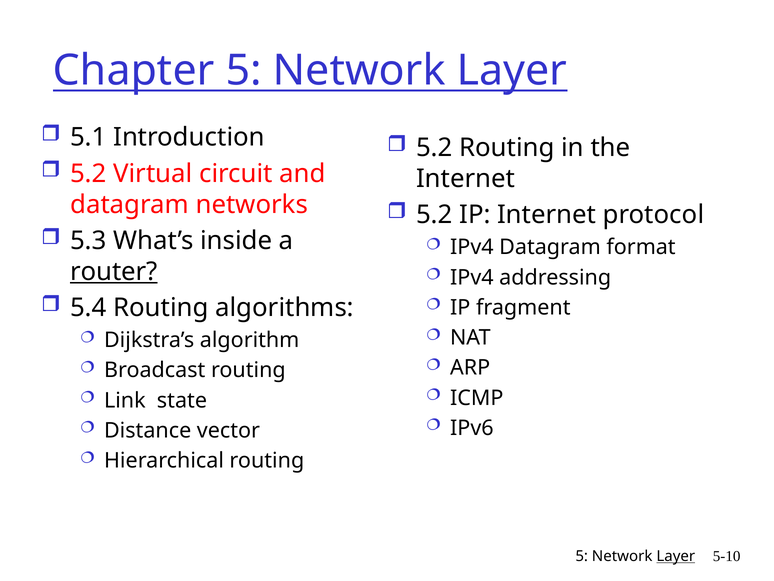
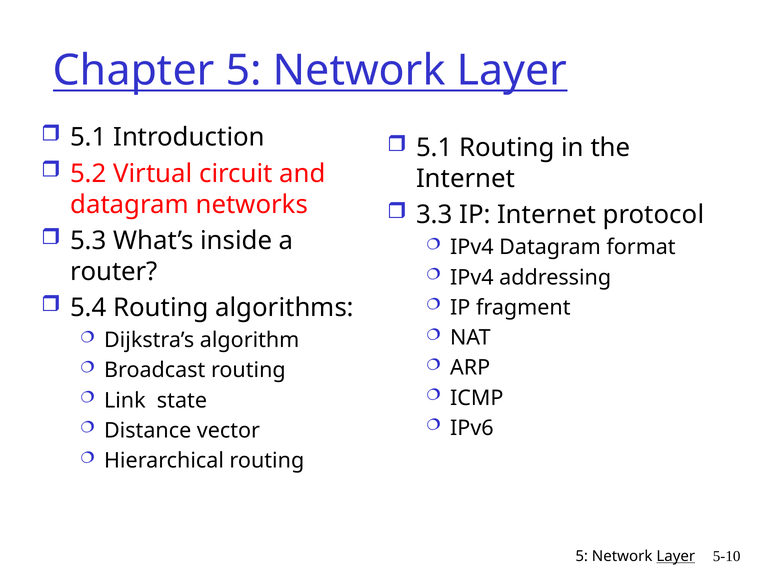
5.2 at (434, 148): 5.2 -> 5.1
5.2 at (434, 215): 5.2 -> 3.3
router underline: present -> none
